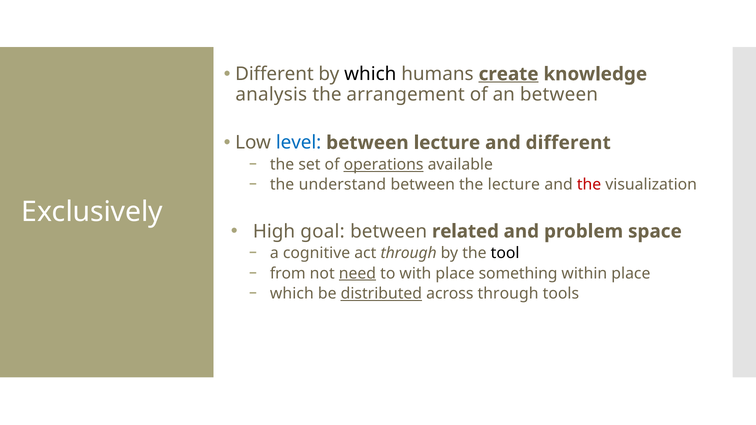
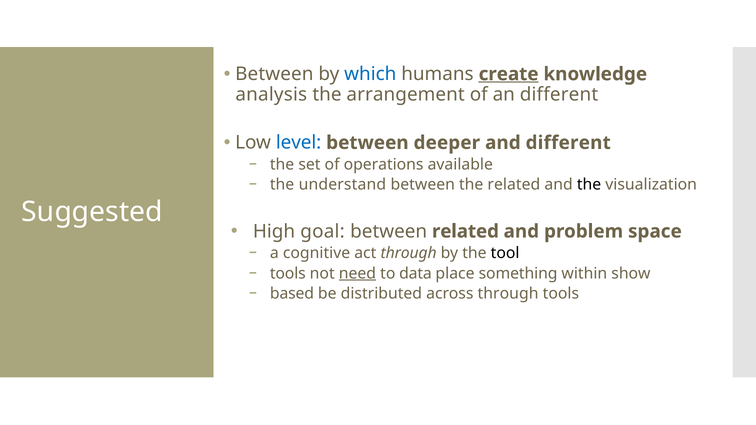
Different at (274, 74): Different -> Between
which at (370, 74) colour: black -> blue
an between: between -> different
between lecture: lecture -> deeper
operations underline: present -> none
the lecture: lecture -> related
the at (589, 185) colour: red -> black
Exclusively: Exclusively -> Suggested
from at (288, 274): from -> tools
with: with -> data
within place: place -> show
which at (292, 294): which -> based
distributed underline: present -> none
